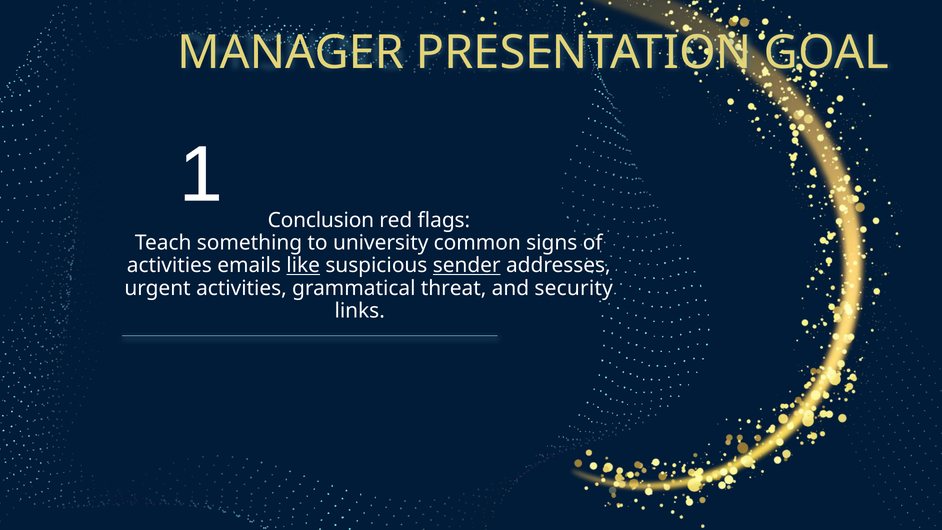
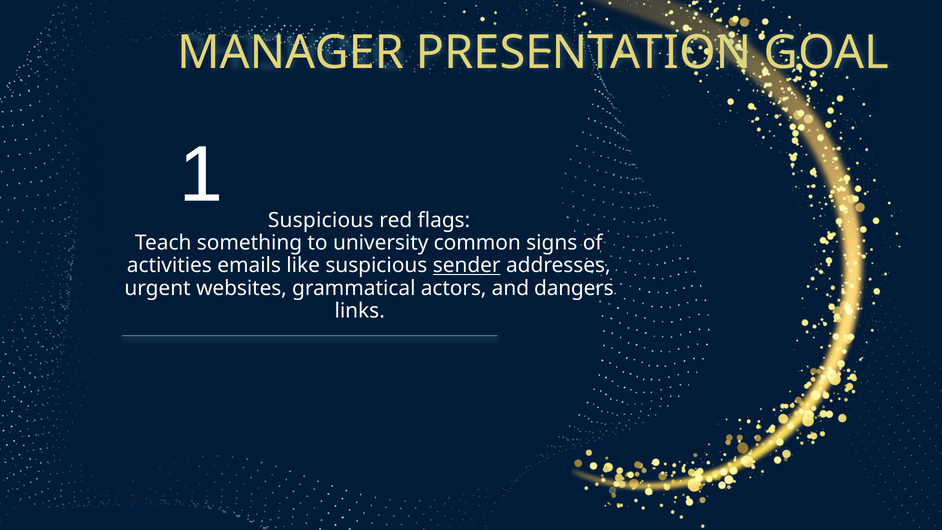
Conclusion at (321, 220): Conclusion -> Suspicious
like underline: present -> none
urgent activities: activities -> websites
threat: threat -> actors
security: security -> dangers
